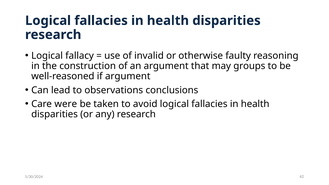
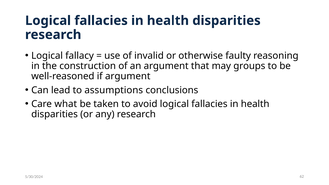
observations: observations -> assumptions
were: were -> what
